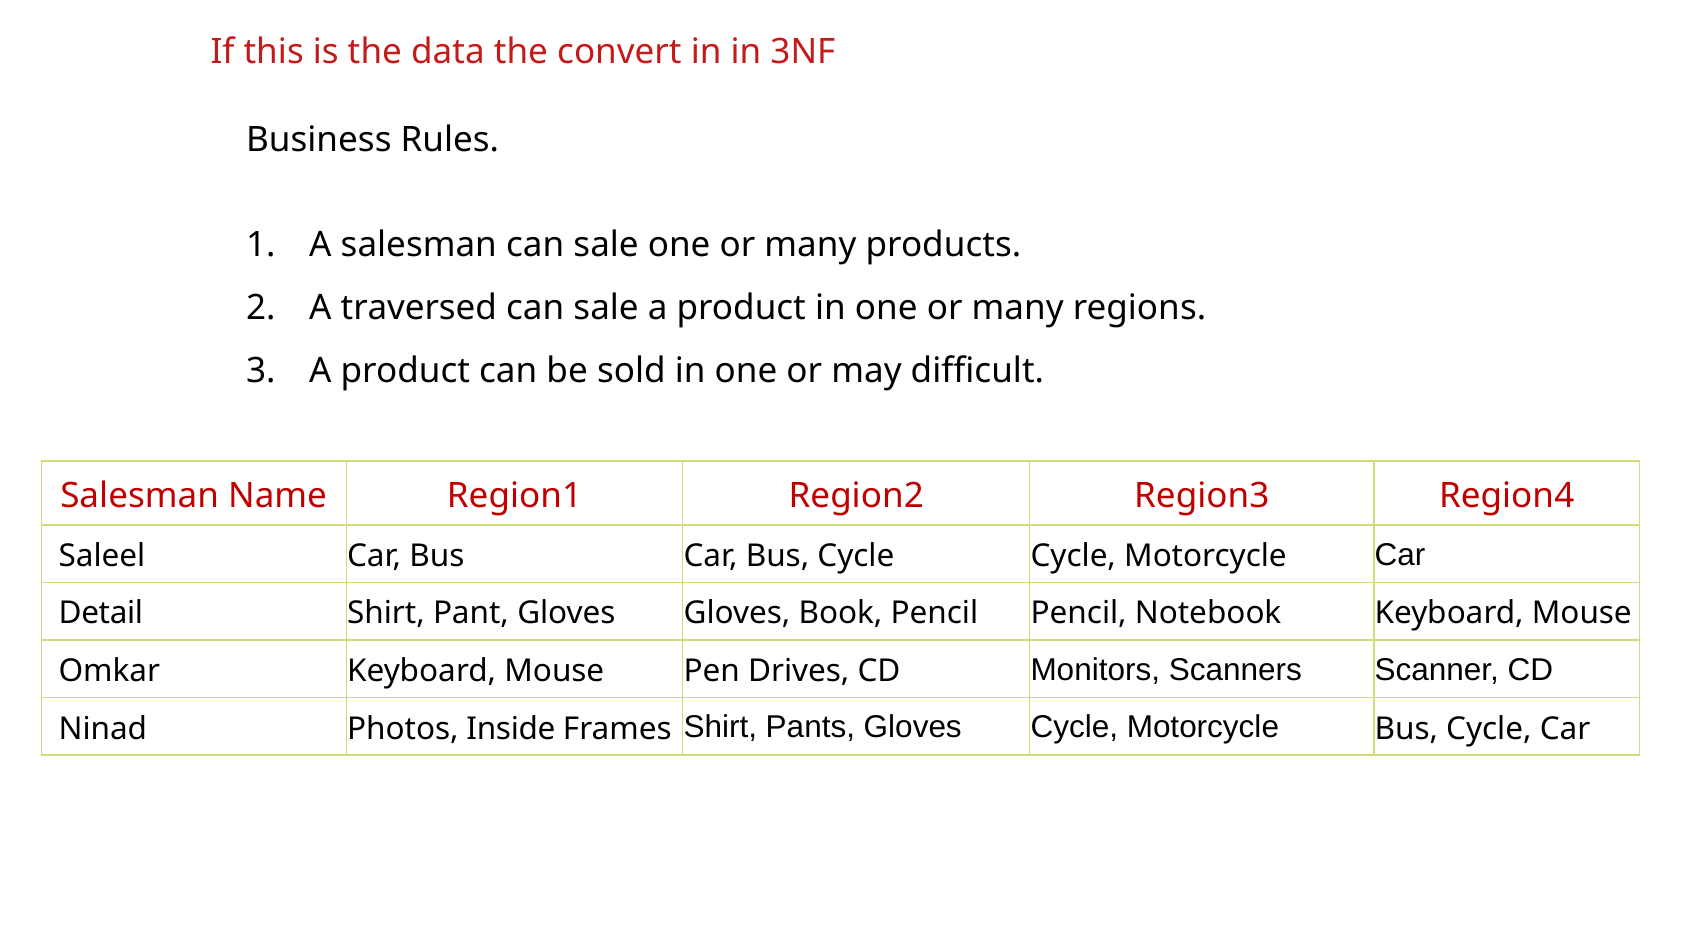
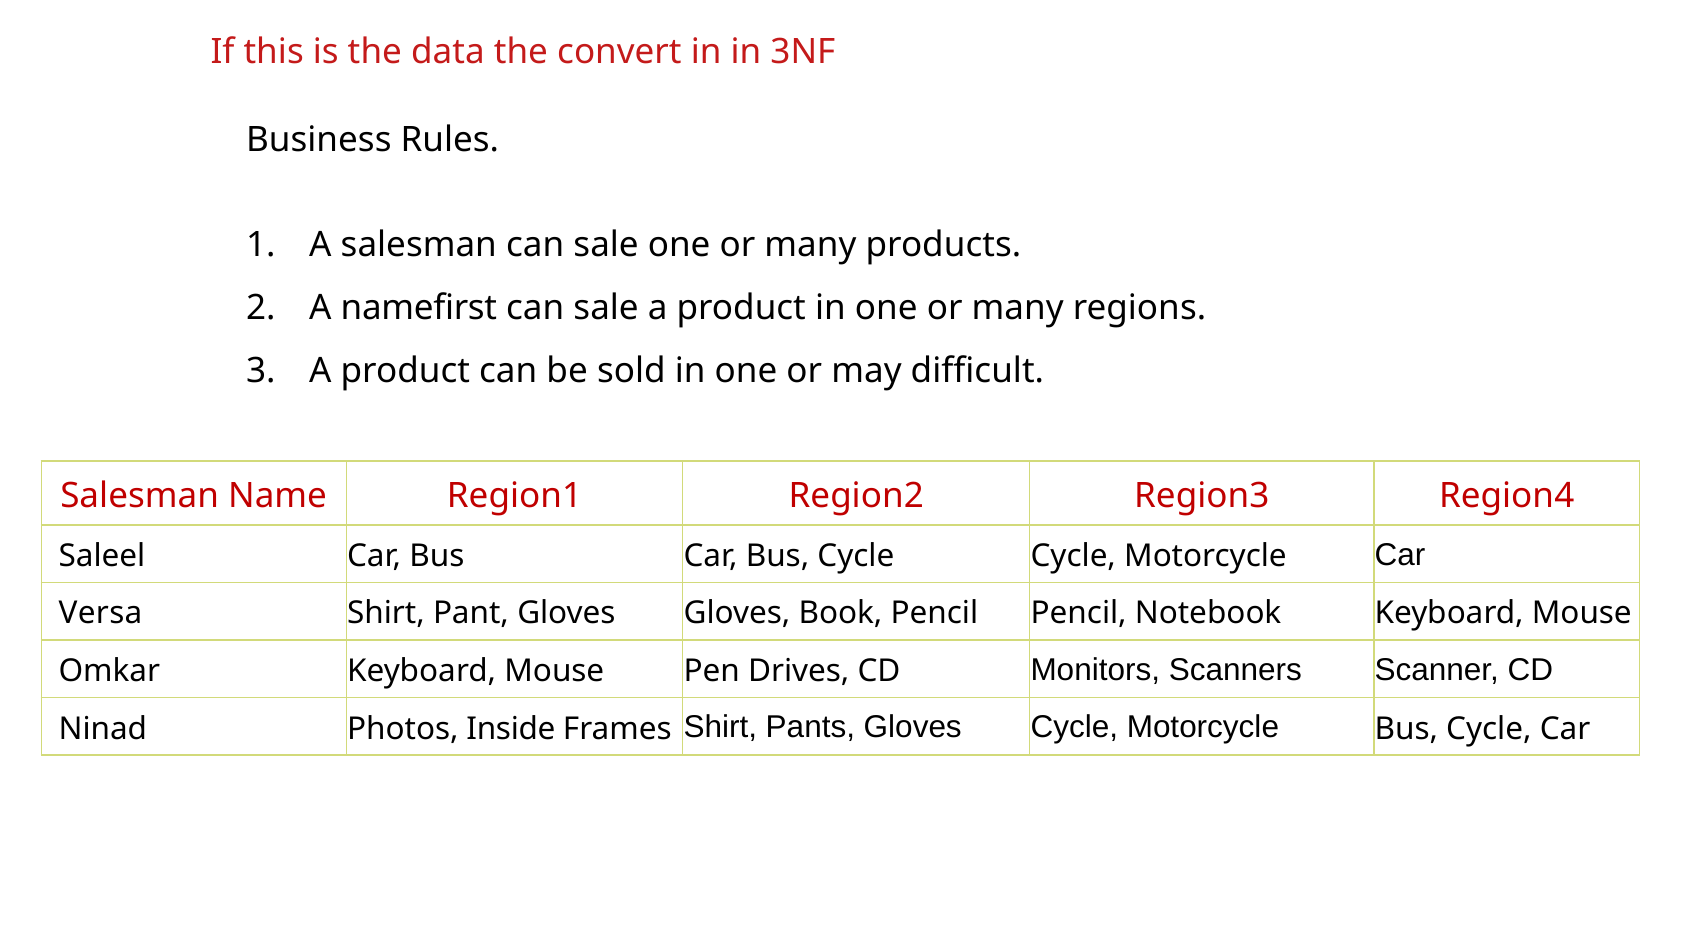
traversed: traversed -> namefirst
Detail: Detail -> Versa
